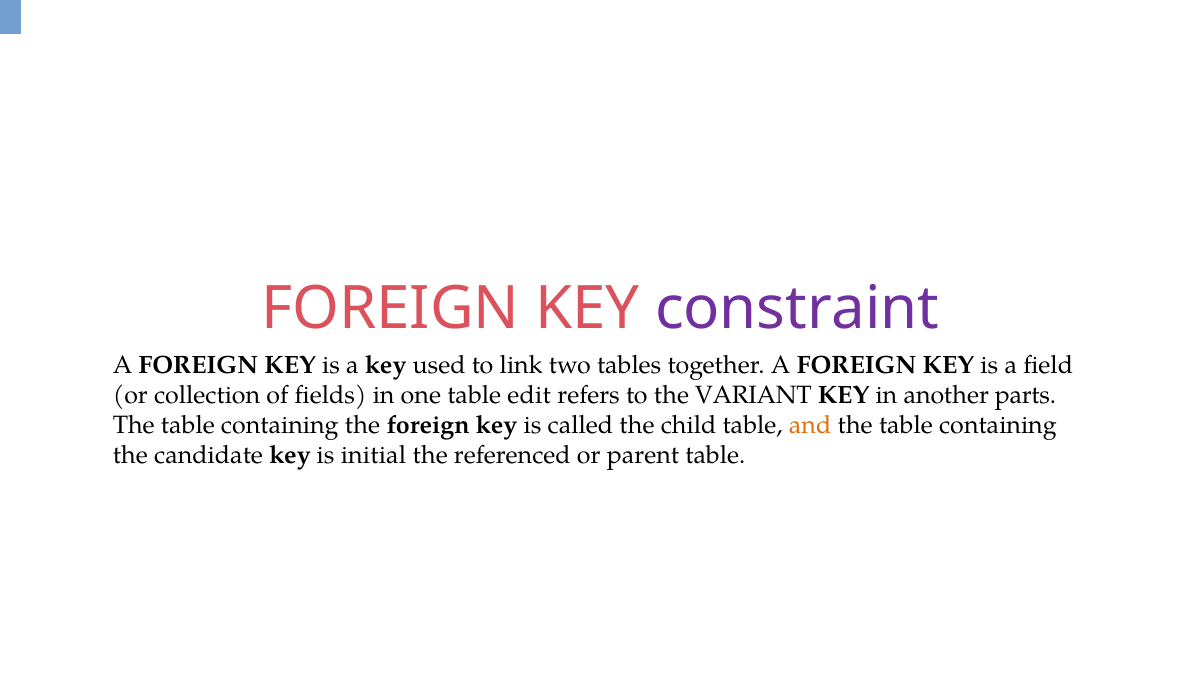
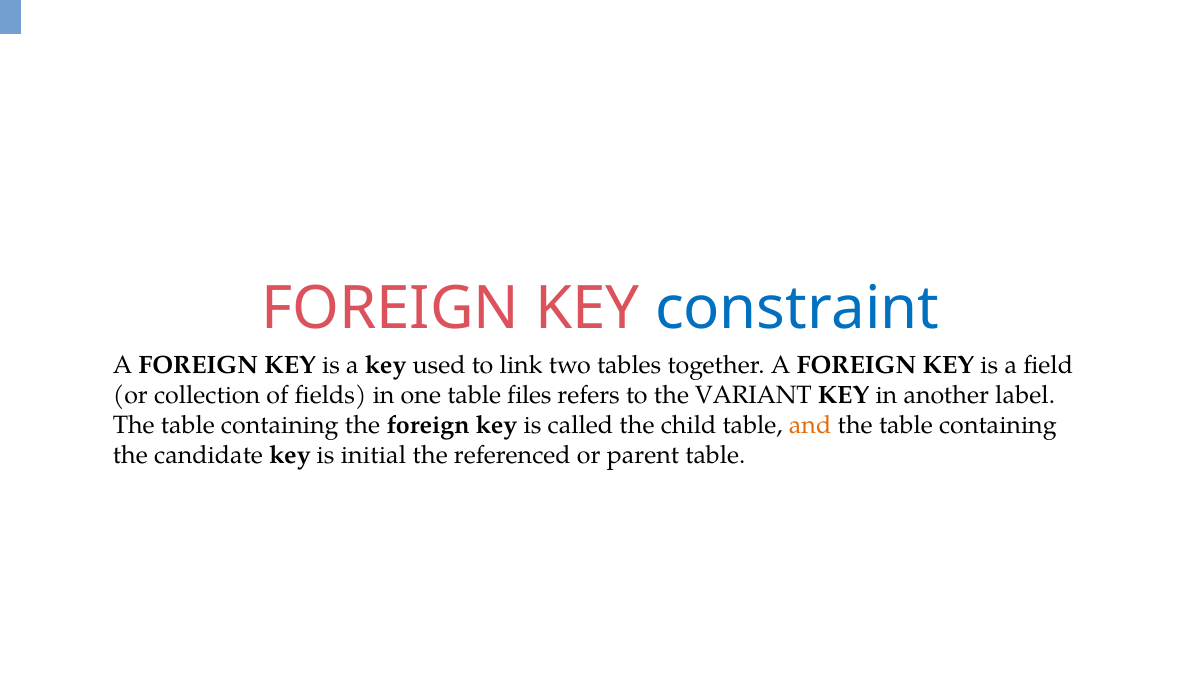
constraint colour: purple -> blue
edit: edit -> files
parts: parts -> label
